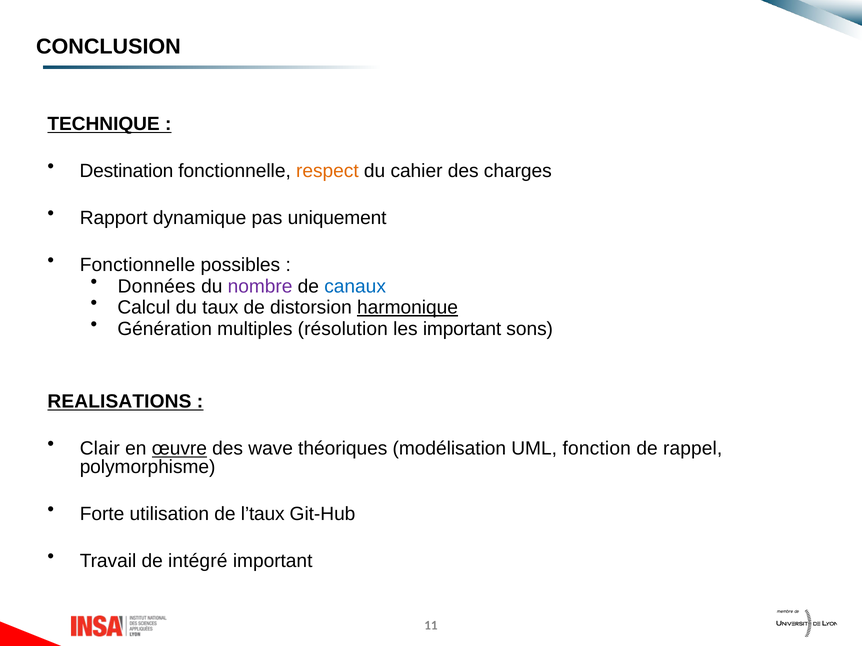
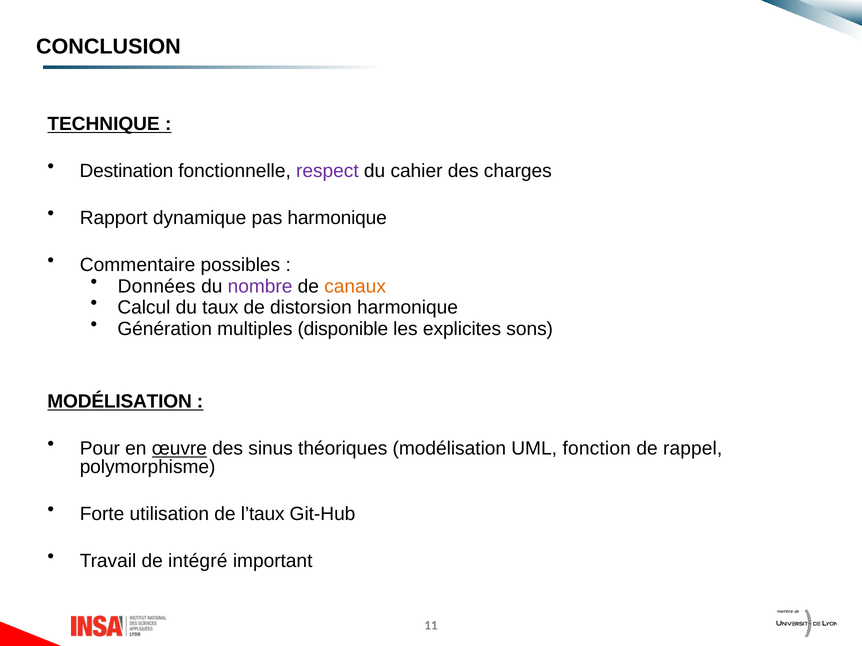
respect colour: orange -> purple
pas uniquement: uniquement -> harmonique
Fonctionnelle at (137, 265): Fonctionnelle -> Commentaire
canaux colour: blue -> orange
harmonique at (408, 308) underline: present -> none
résolution: résolution -> disponible
les important: important -> explicites
REALISATIONS at (119, 402): REALISATIONS -> MODÉLISATION
Clair: Clair -> Pour
wave: wave -> sinus
